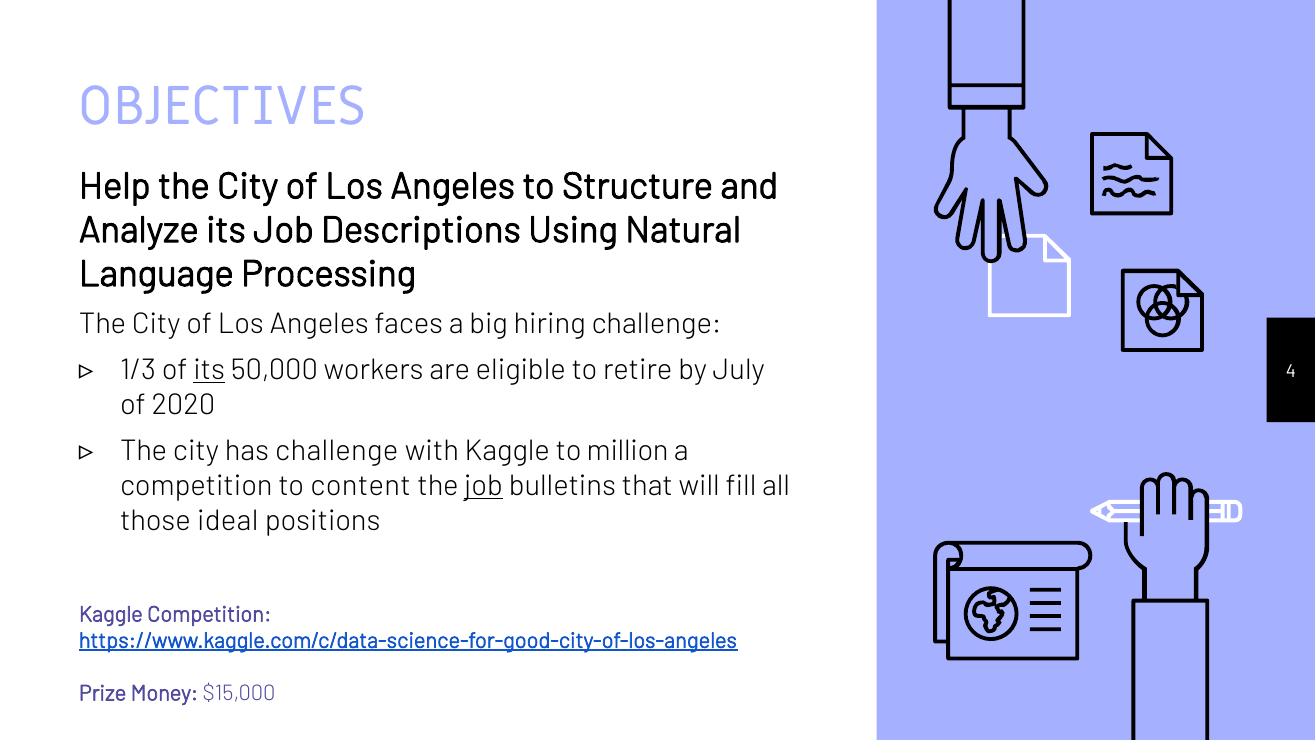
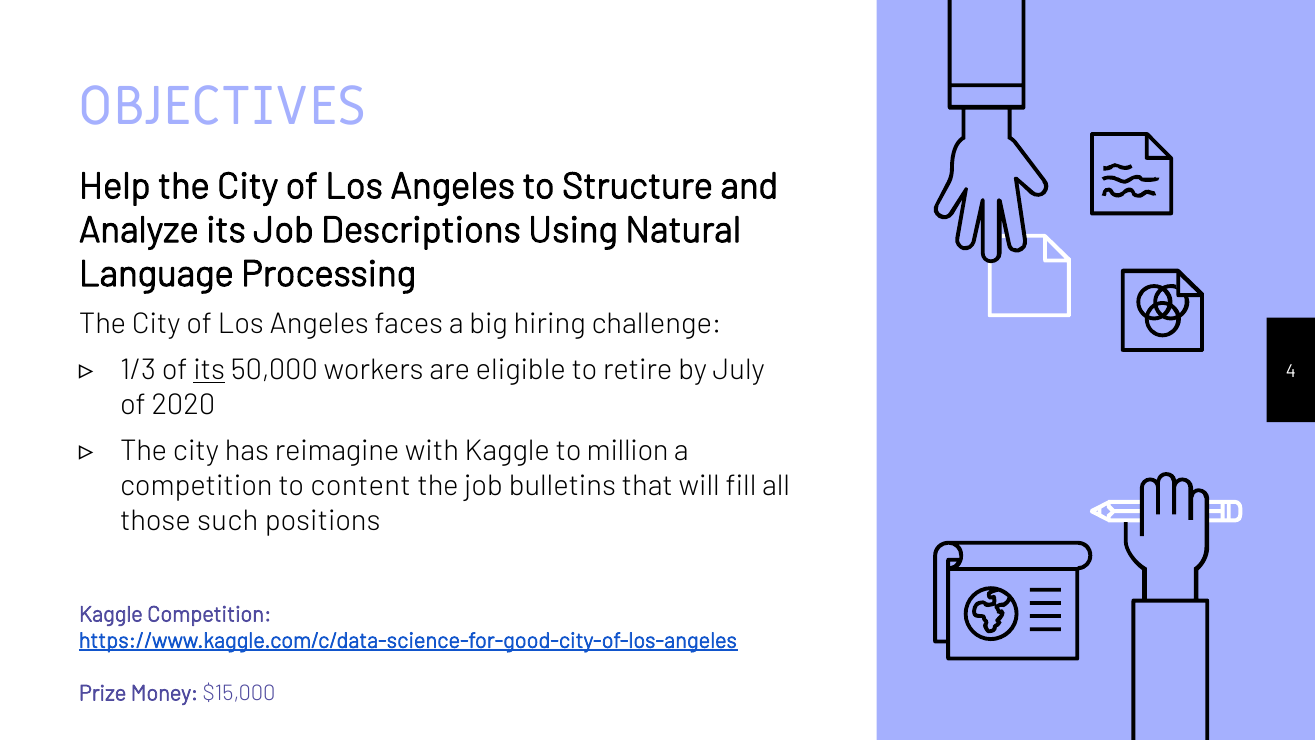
has challenge: challenge -> reimagine
job at (484, 486) underline: present -> none
ideal: ideal -> such
